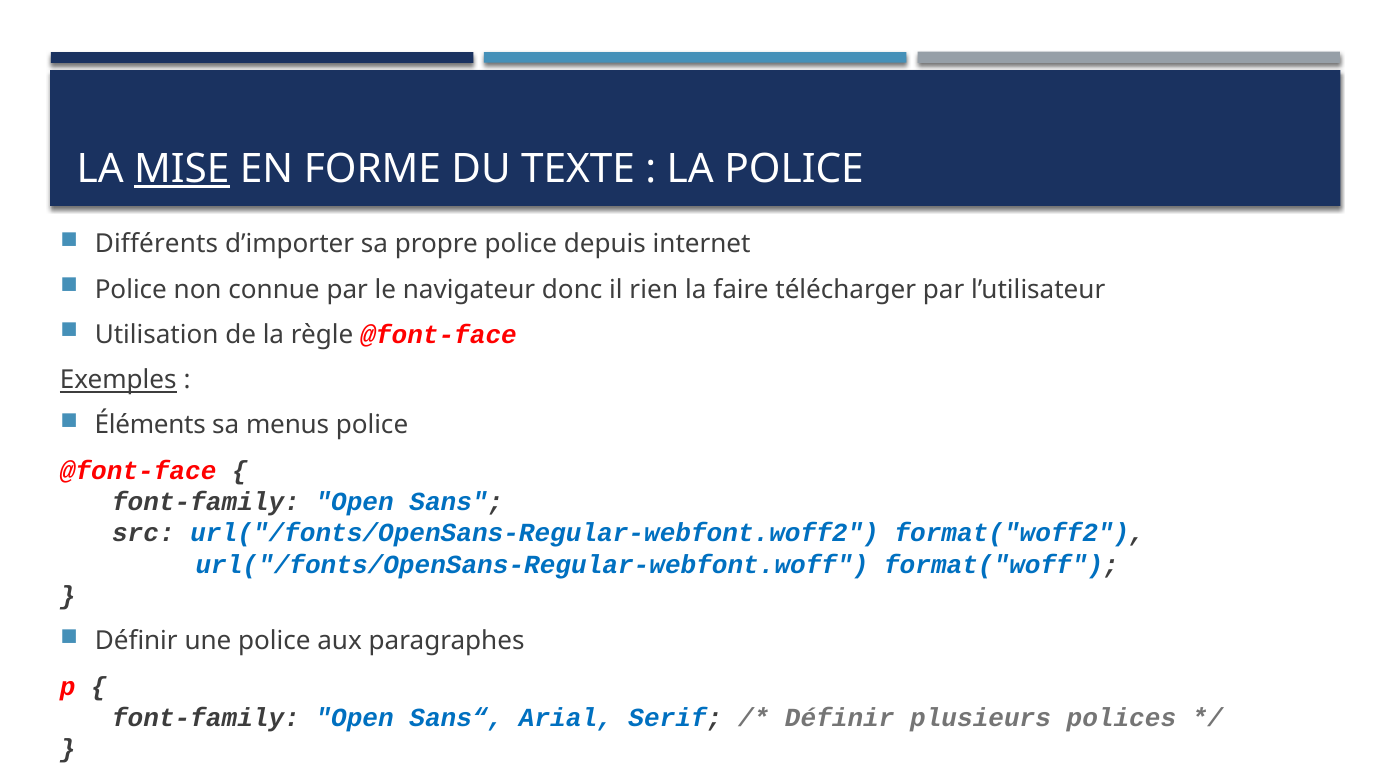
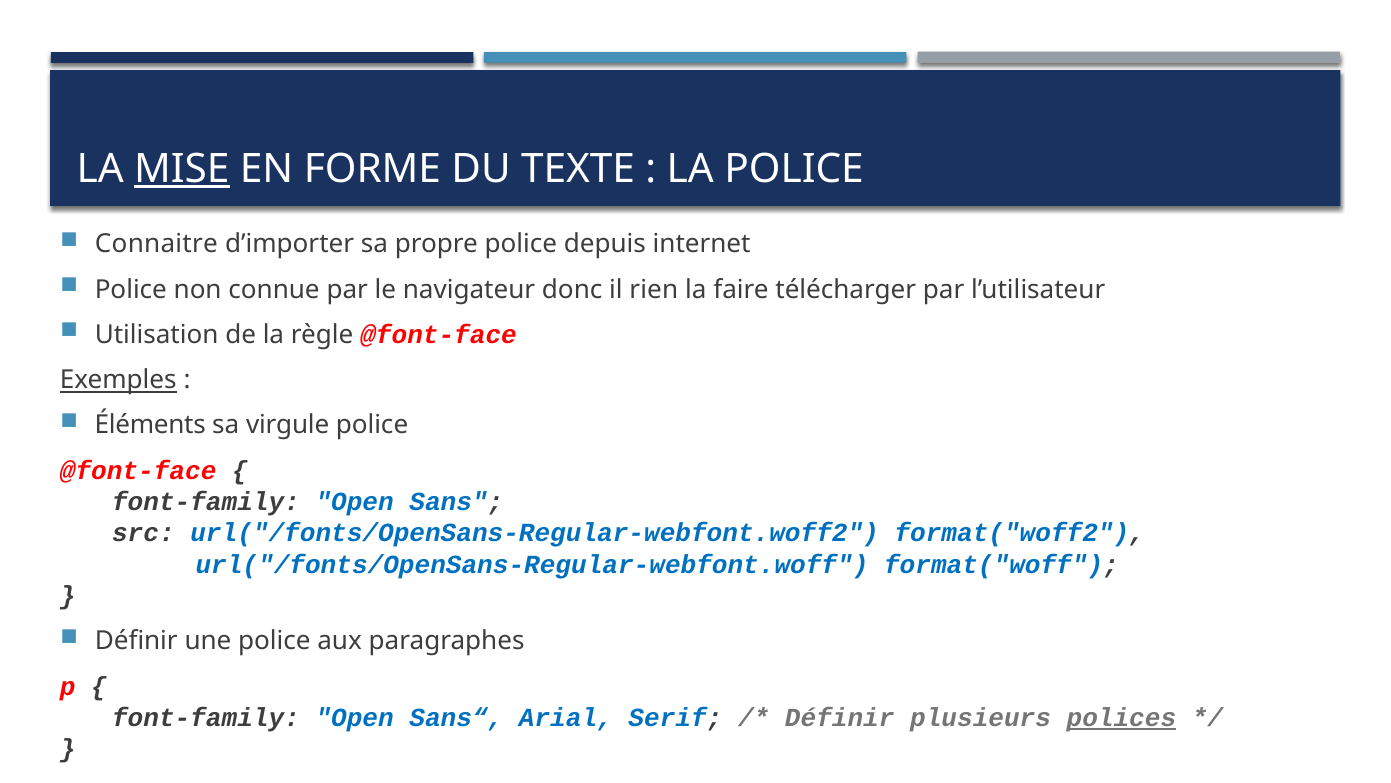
Différents: Différents -> Connaitre
menus: menus -> virgule
polices underline: none -> present
